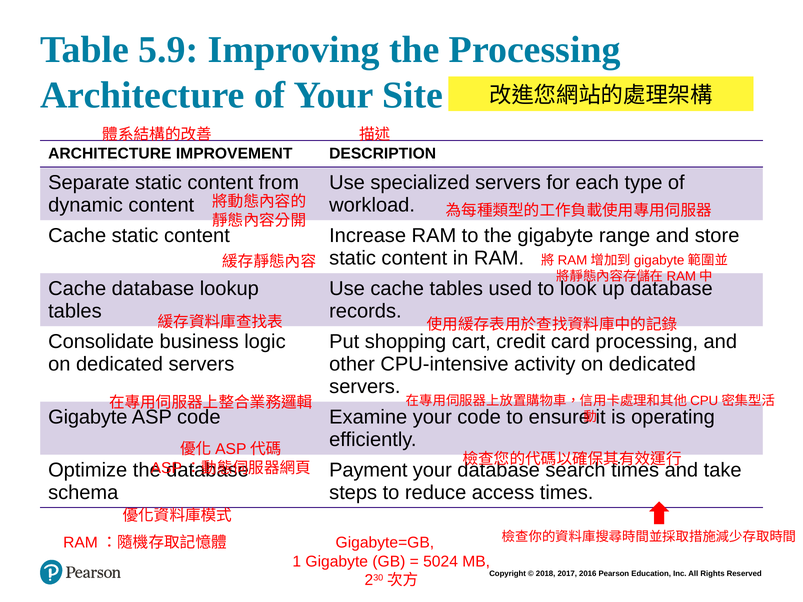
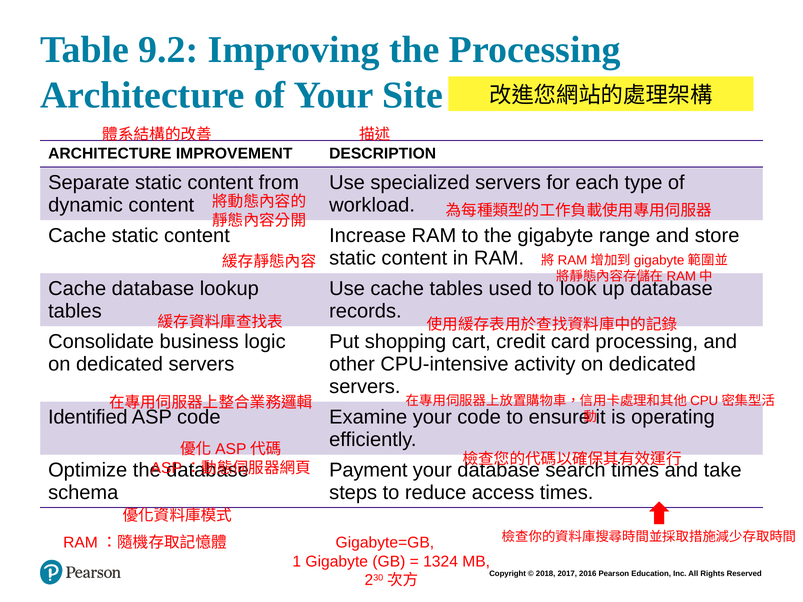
5.9: 5.9 -> 9.2
Gigabyte at (88, 417): Gigabyte -> Identified
5024: 5024 -> 1324
